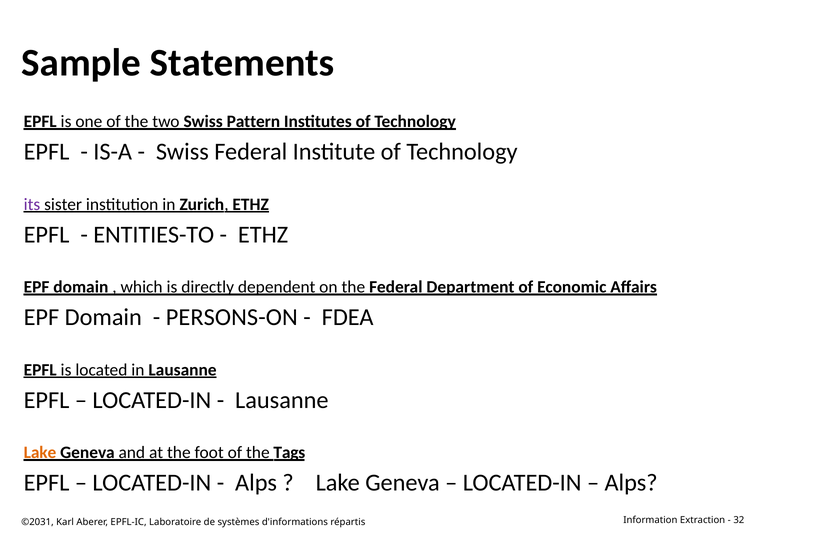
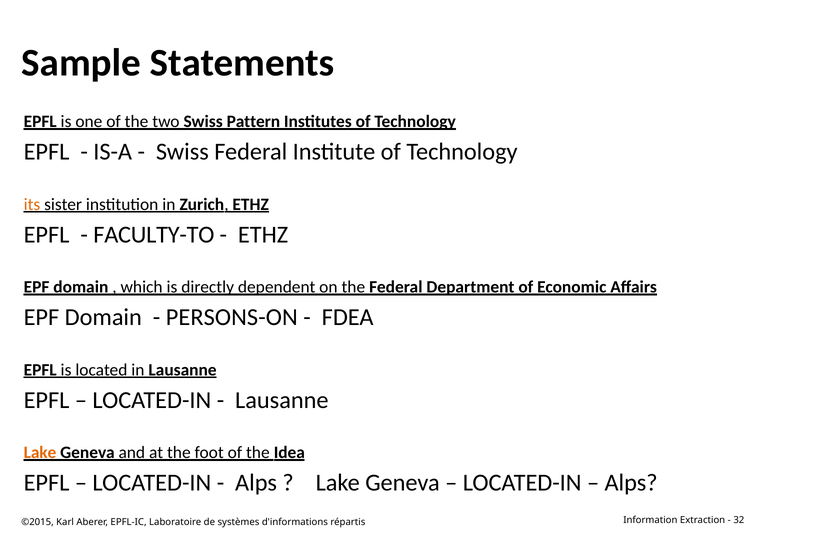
its colour: purple -> orange
ENTITIES-TO: ENTITIES-TO -> FACULTY-TO
Tags: Tags -> Idea
©2031: ©2031 -> ©2015
